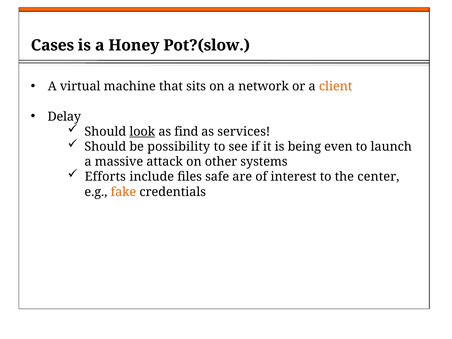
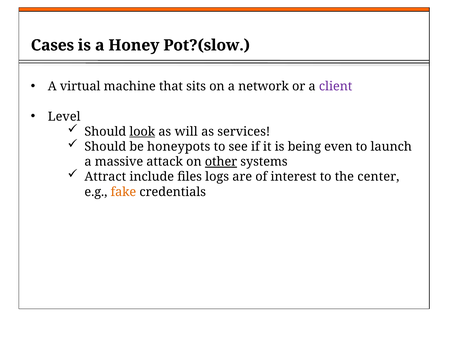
client colour: orange -> purple
Delay: Delay -> Level
find: find -> will
possibility: possibility -> honeypots
other underline: none -> present
Efforts: Efforts -> Attract
safe: safe -> logs
